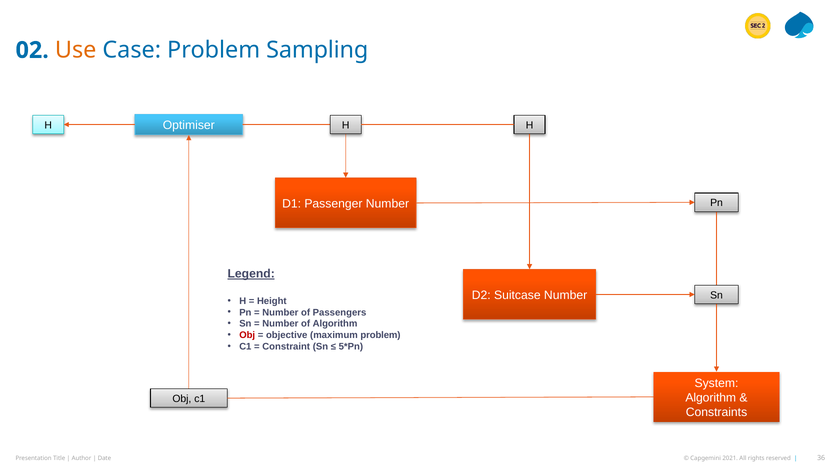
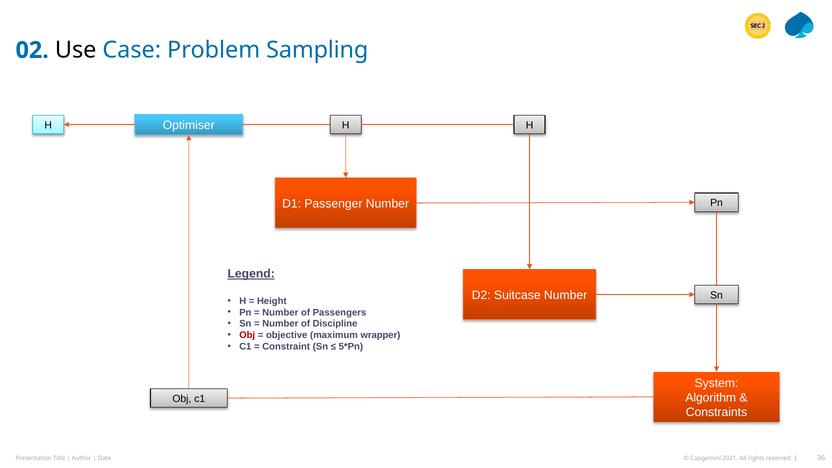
Use colour: orange -> black
of Algorithm: Algorithm -> Discipline
maximum problem: problem -> wrapper
